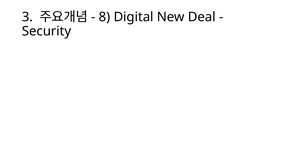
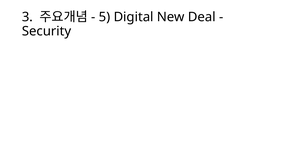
8: 8 -> 5
